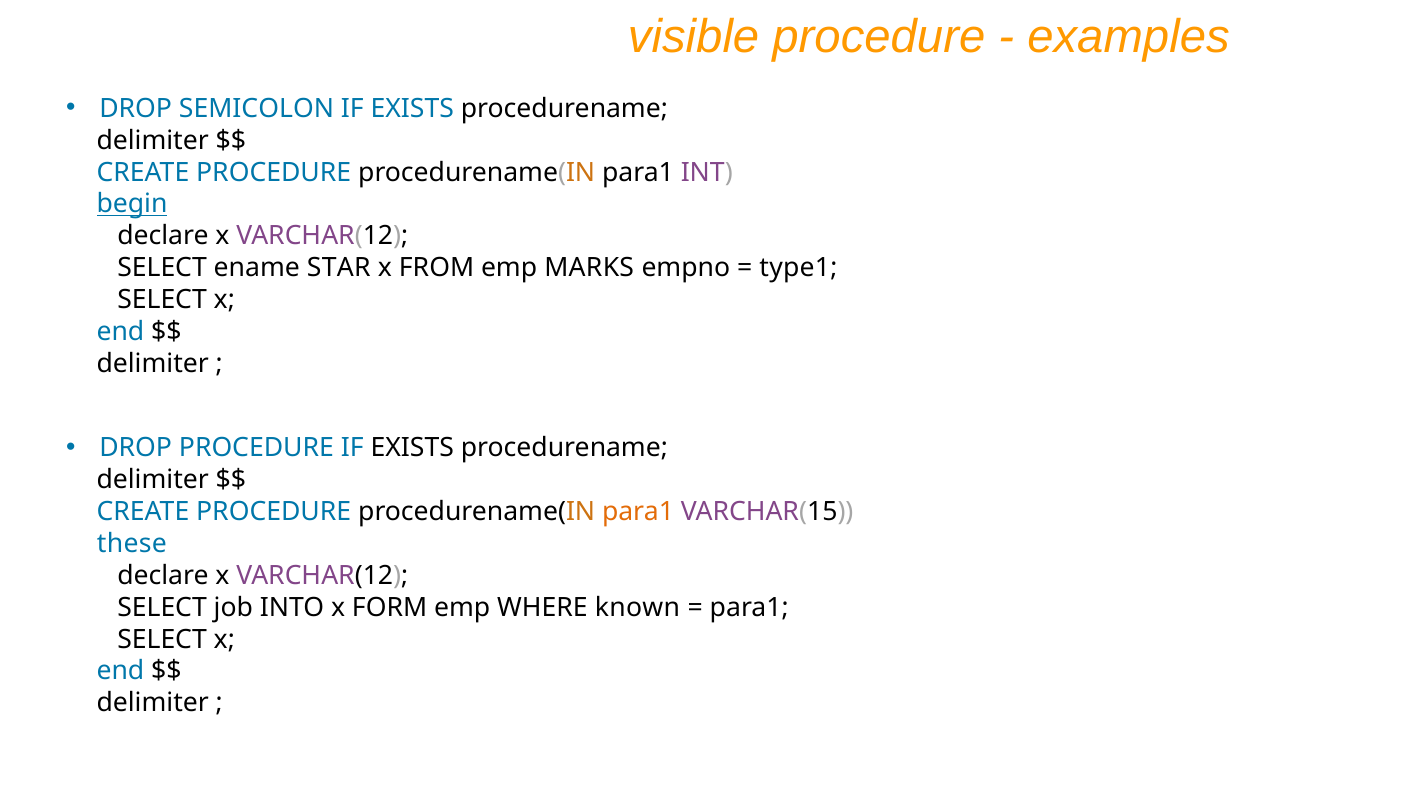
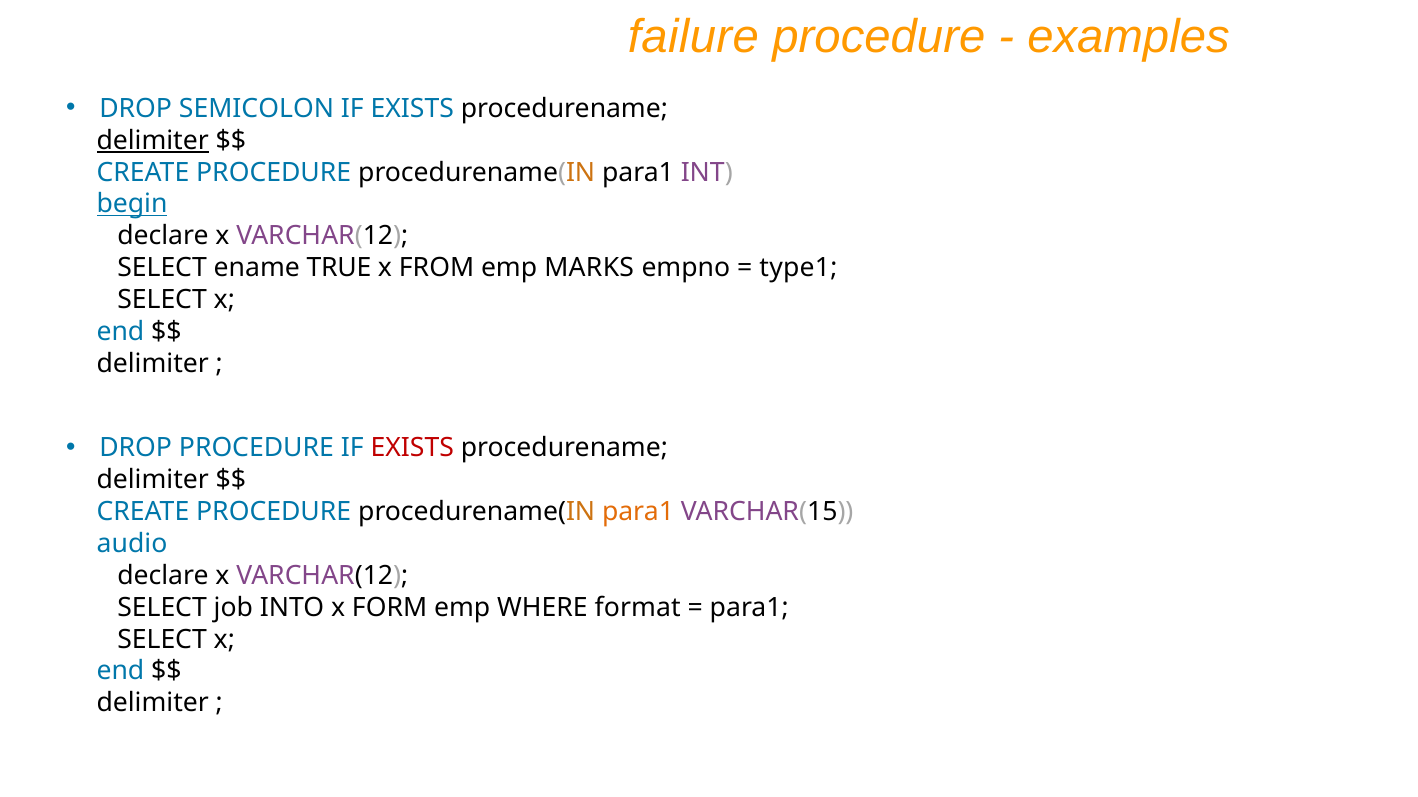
visible: visible -> failure
delimiter at (153, 141) underline: none -> present
STAR: STAR -> TRUE
EXISTS at (412, 448) colour: black -> red
these: these -> audio
known: known -> format
